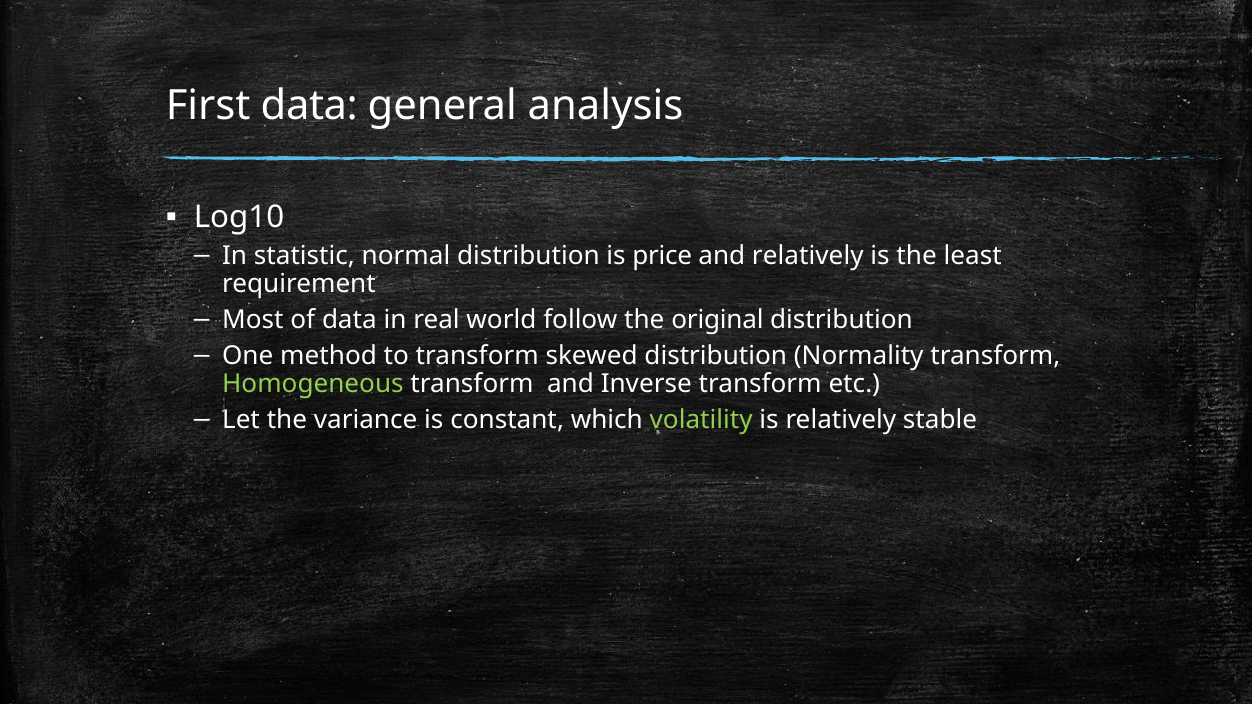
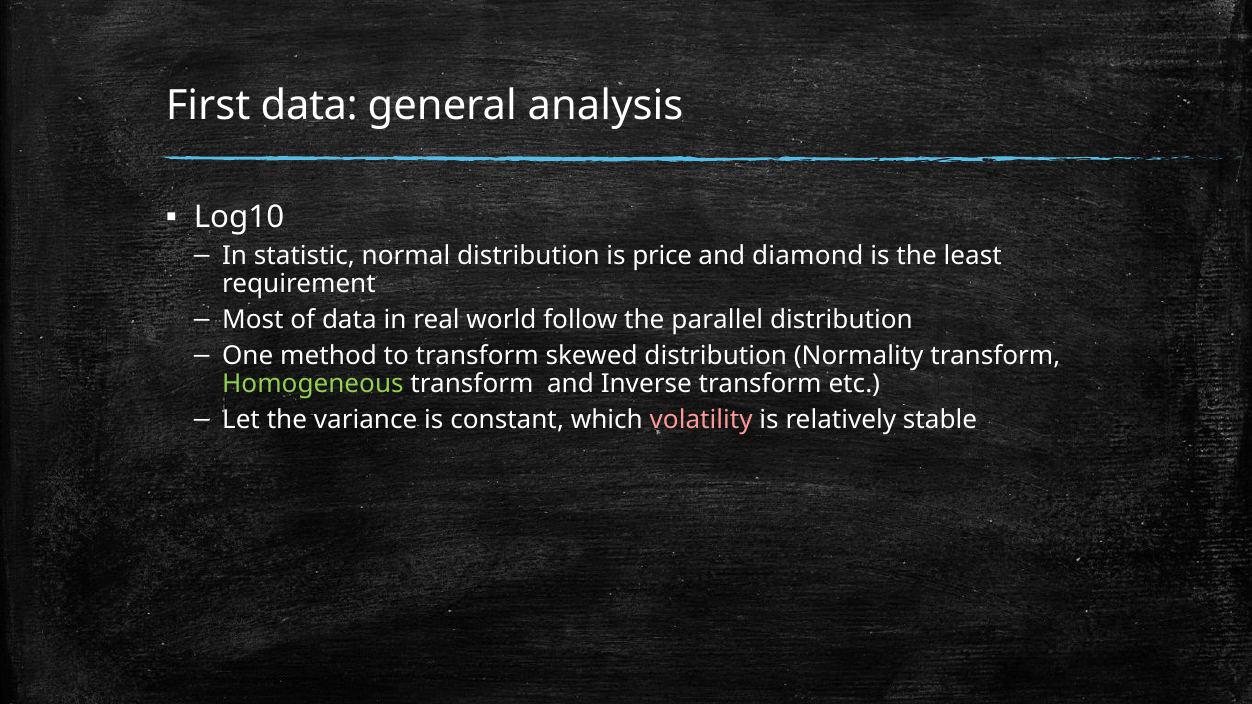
and relatively: relatively -> diamond
original: original -> parallel
volatility colour: light green -> pink
